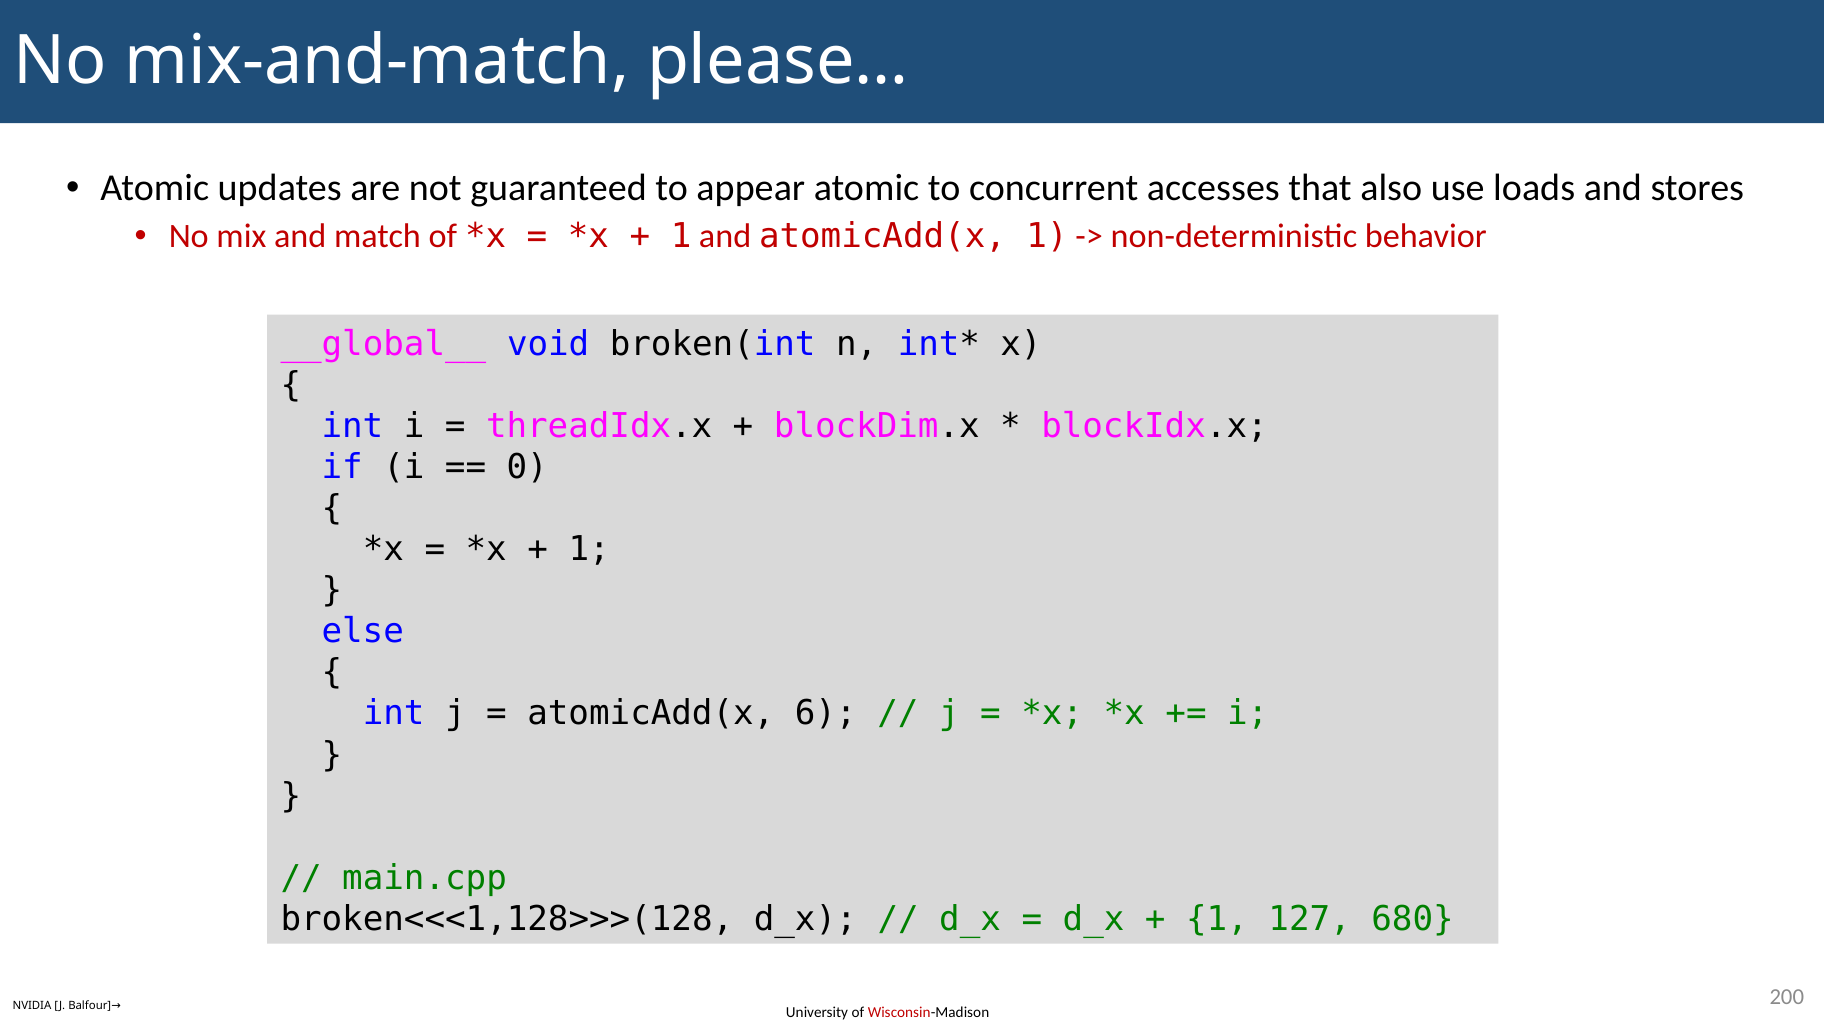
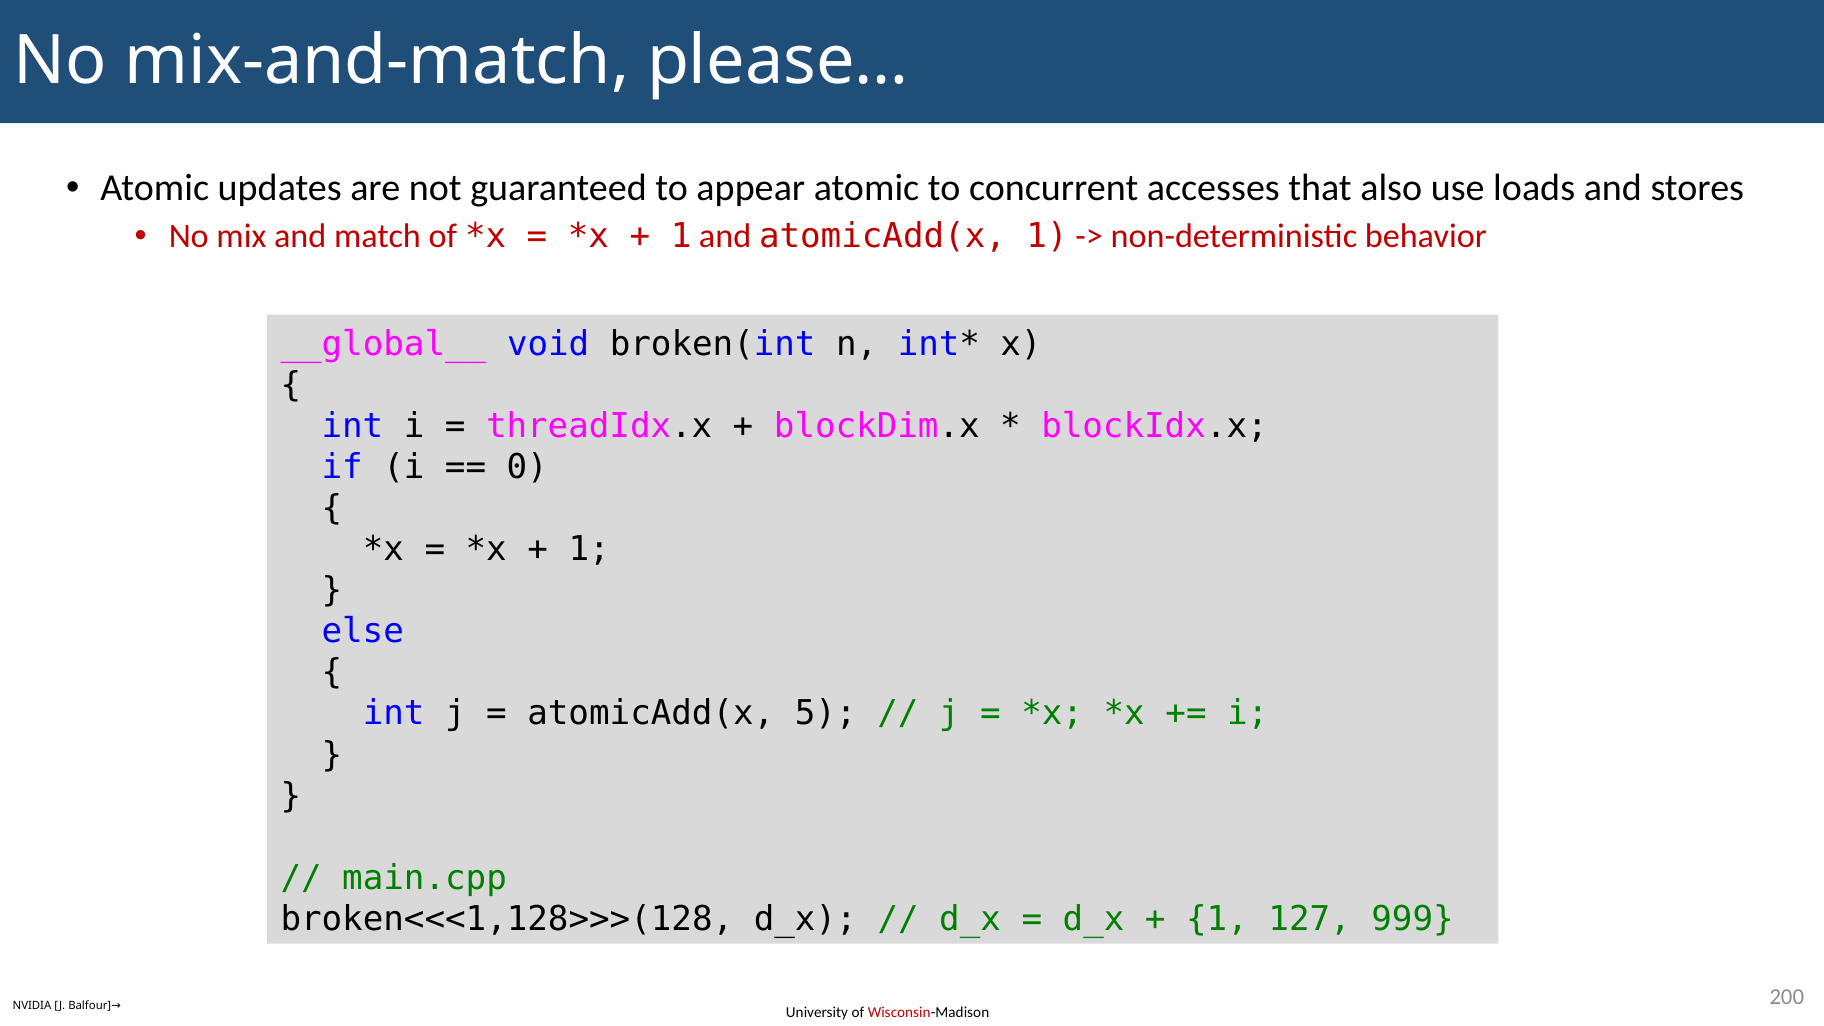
6: 6 -> 5
680: 680 -> 999
